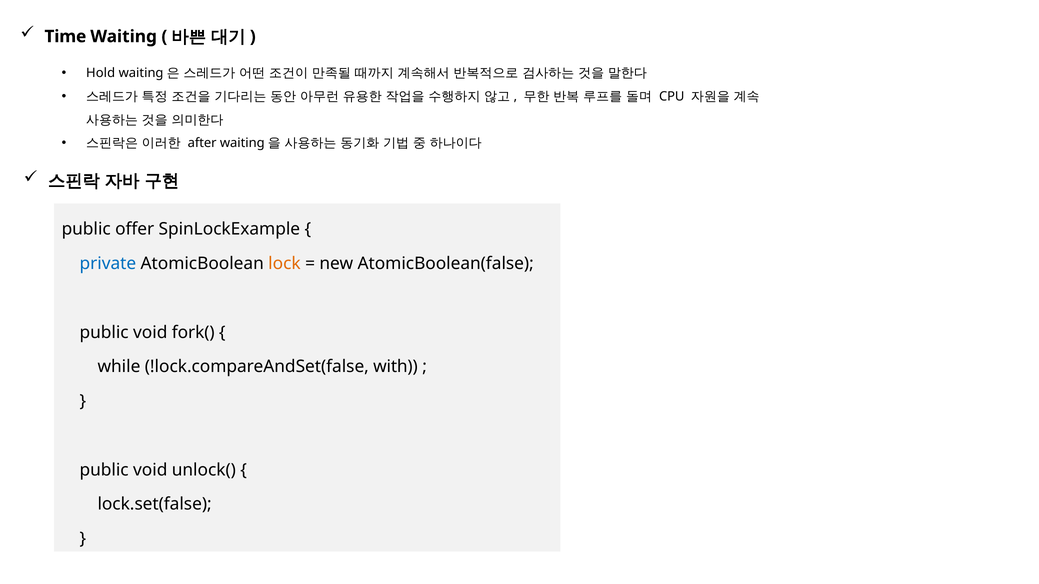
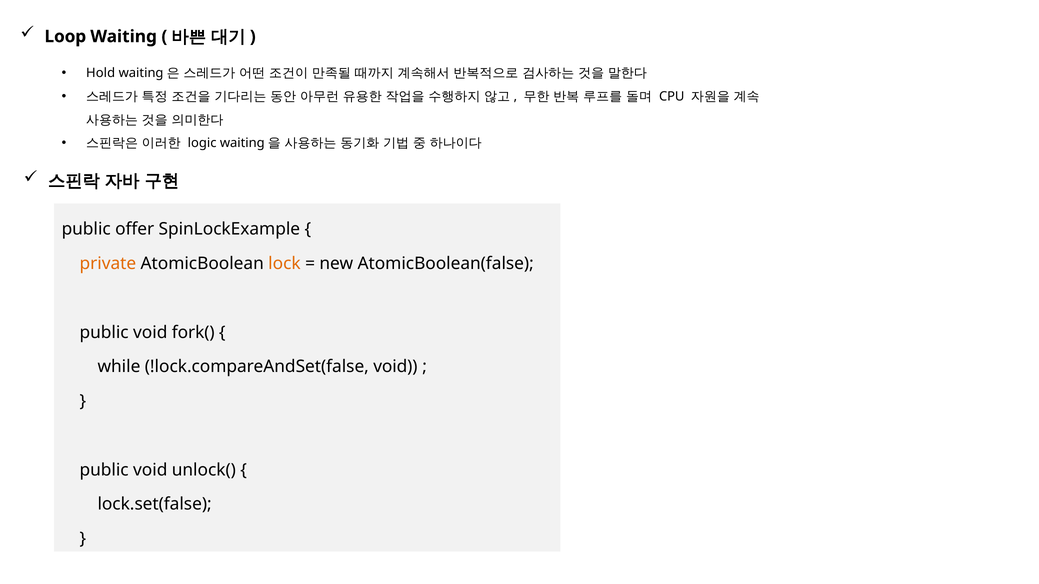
Time: Time -> Loop
after: after -> logic
private colour: blue -> orange
!lock.compareAndSet(false with: with -> void
